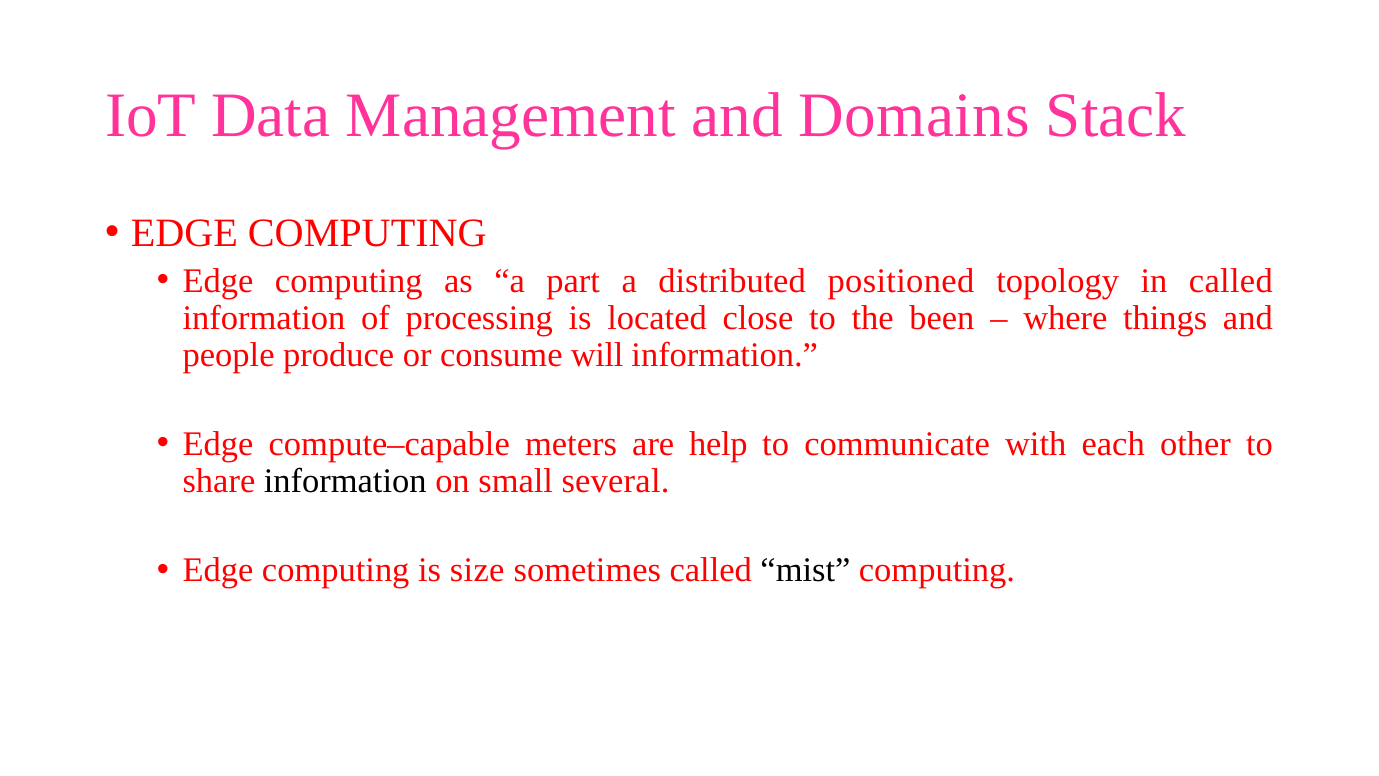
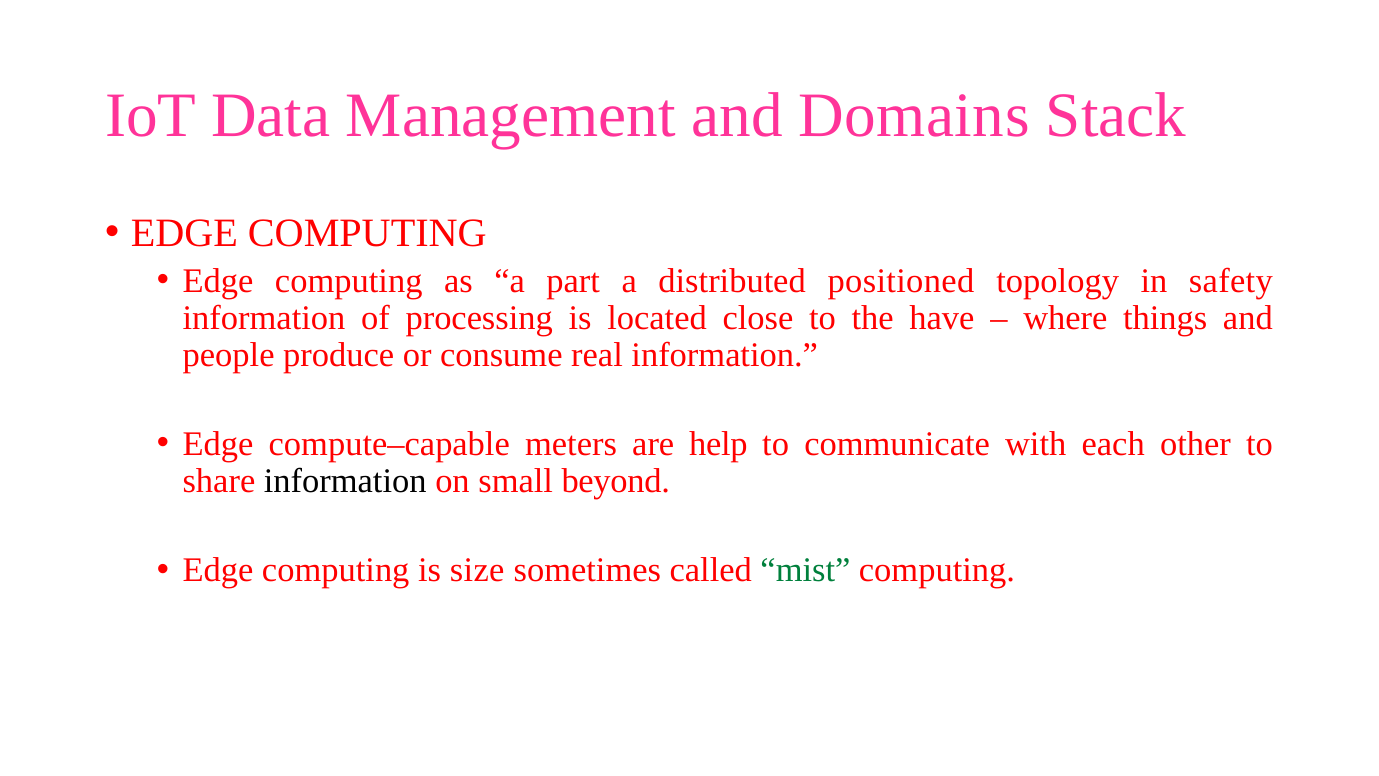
in called: called -> safety
been: been -> have
will: will -> real
several: several -> beyond
mist colour: black -> green
